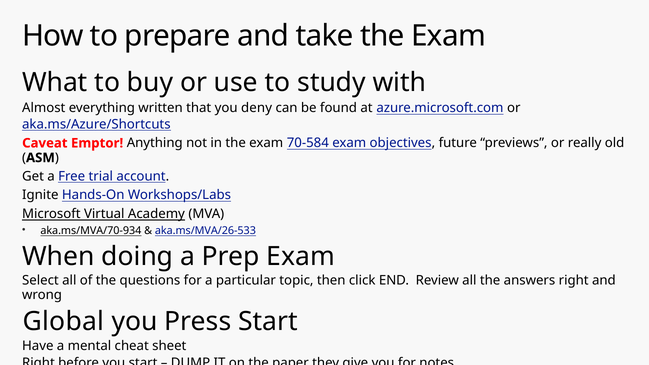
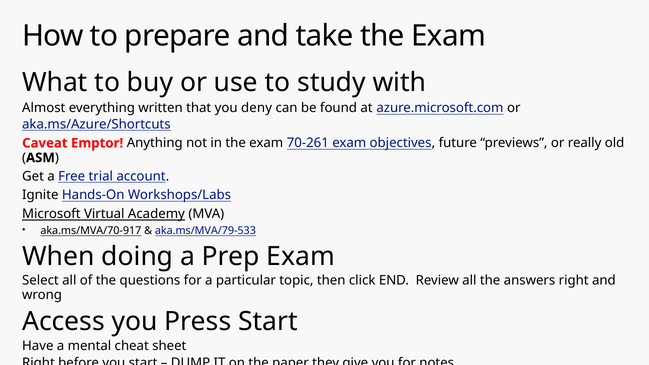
70-584: 70-584 -> 70-261
aka.ms/MVA/70-934: aka.ms/MVA/70-934 -> aka.ms/MVA/70-917
aka.ms/MVA/26-533: aka.ms/MVA/26-533 -> aka.ms/MVA/79-533
Global: Global -> Access
